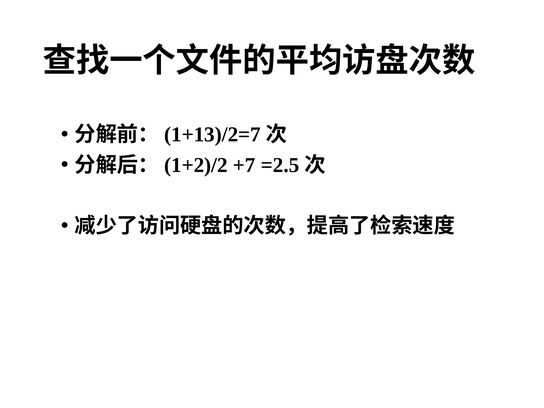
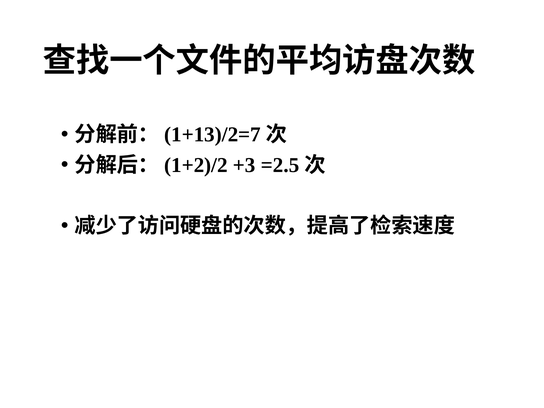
+7: +7 -> +3
